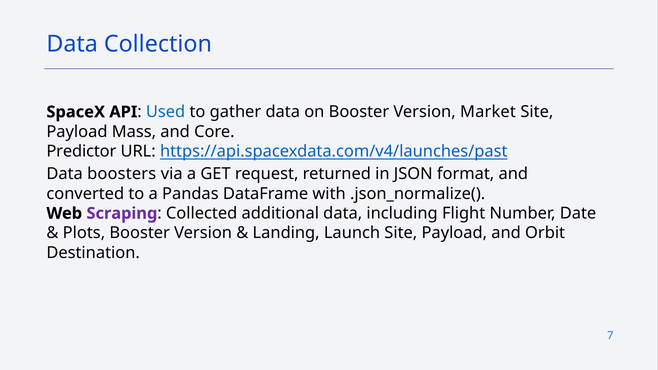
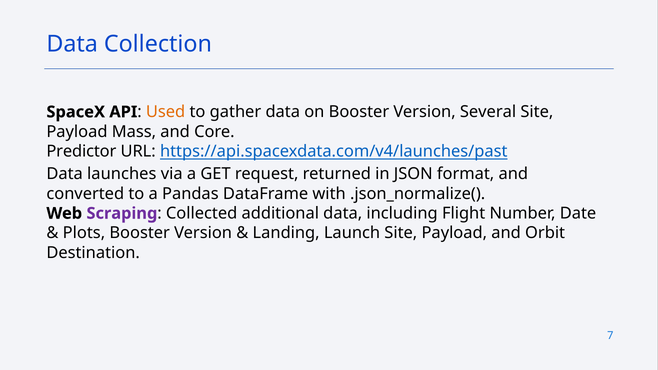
Used colour: blue -> orange
Market: Market -> Several
boosters: boosters -> launches
